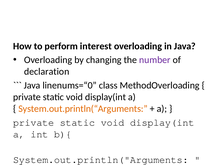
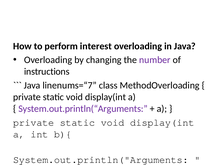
declaration: declaration -> instructions
linenums=“0: linenums=“0 -> linenums=“7
System.out.println(“Arguments colour: orange -> purple
